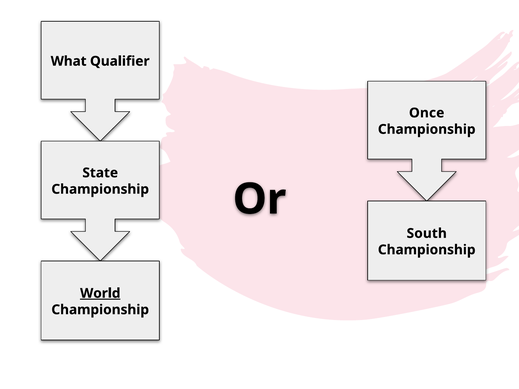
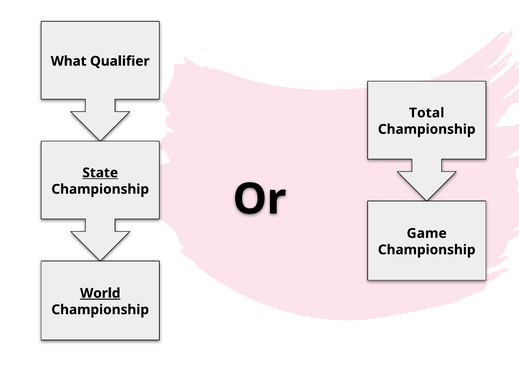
Once: Once -> Total
State underline: none -> present
South: South -> Game
